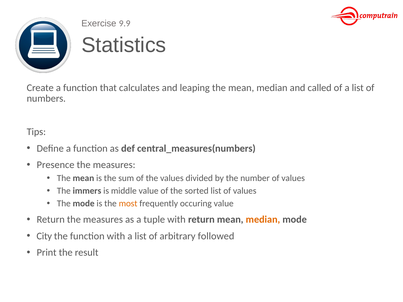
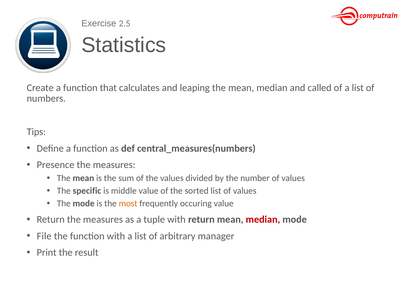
9.9: 9.9 -> 2.5
immers: immers -> specific
median at (263, 220) colour: orange -> red
City: City -> File
followed: followed -> manager
